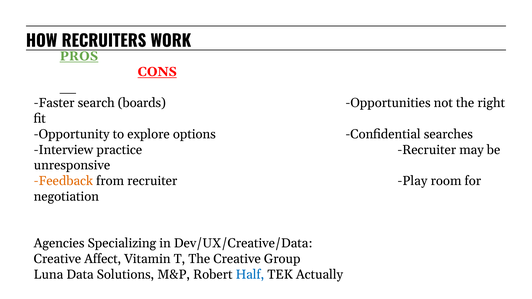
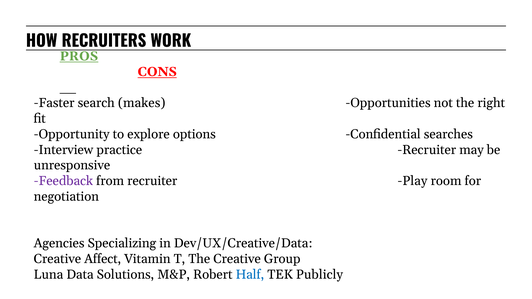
boards: boards -> makes
Feedback colour: orange -> purple
Actually: Actually -> Publicly
